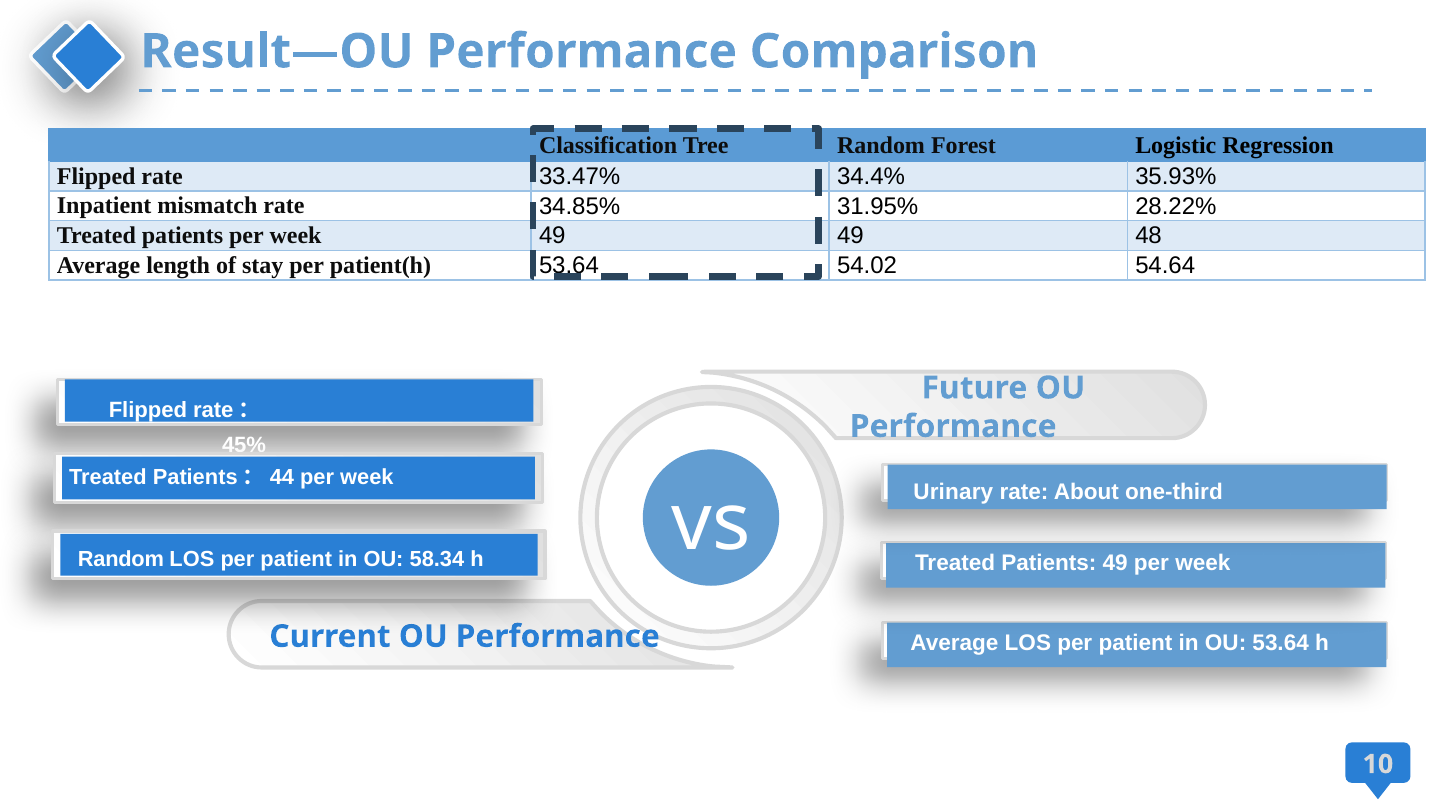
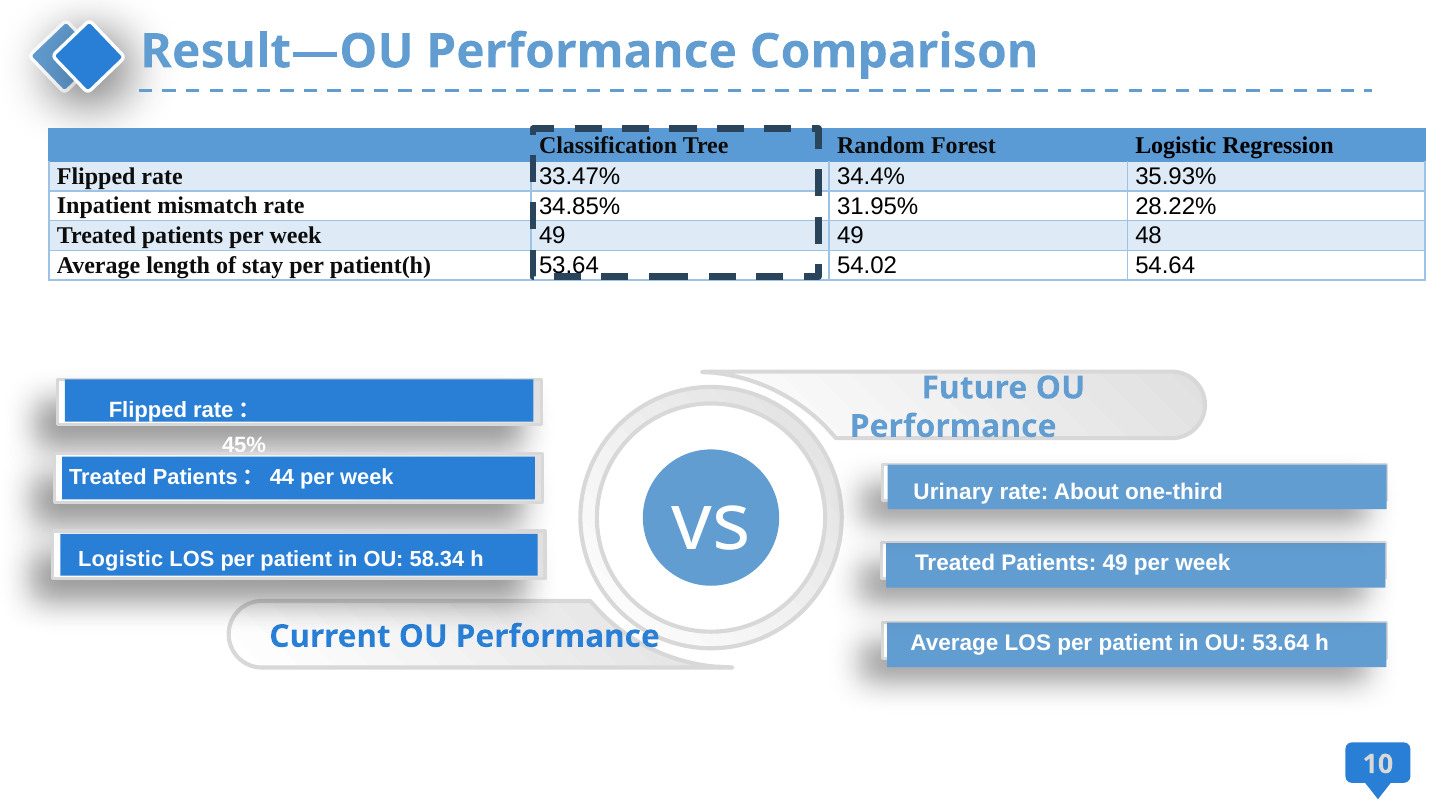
Random at (121, 559): Random -> Logistic
